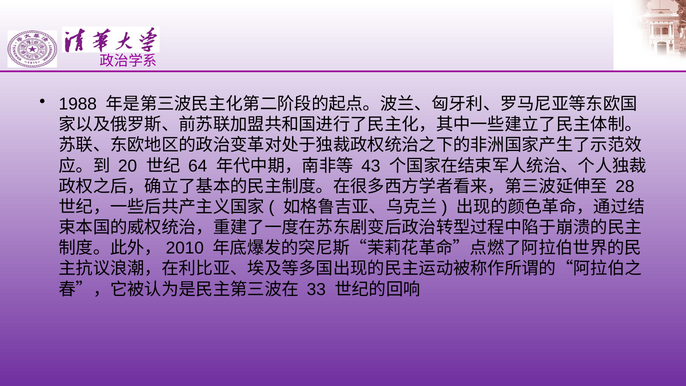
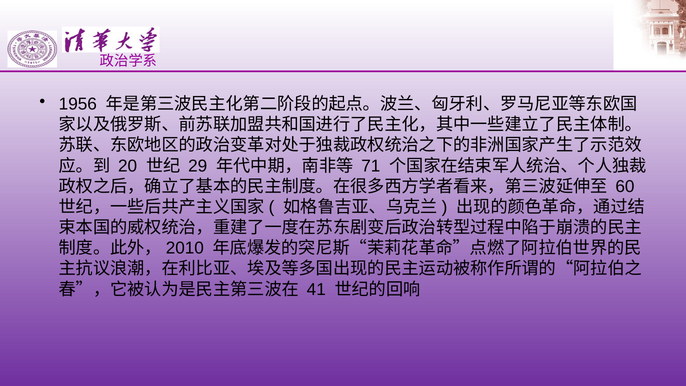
1988: 1988 -> 1956
64: 64 -> 29
43: 43 -> 71
28: 28 -> 60
33: 33 -> 41
